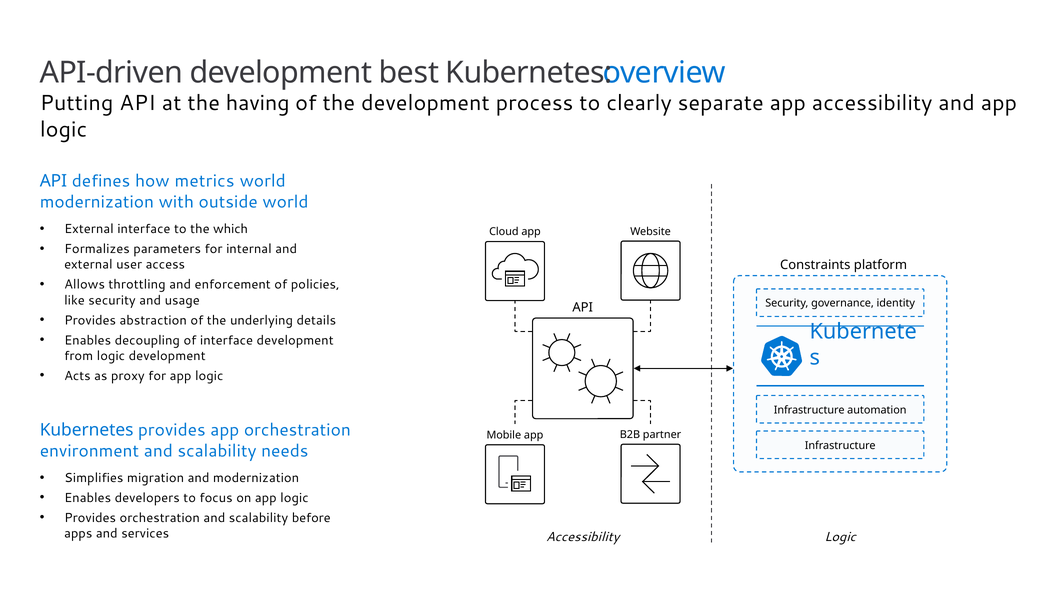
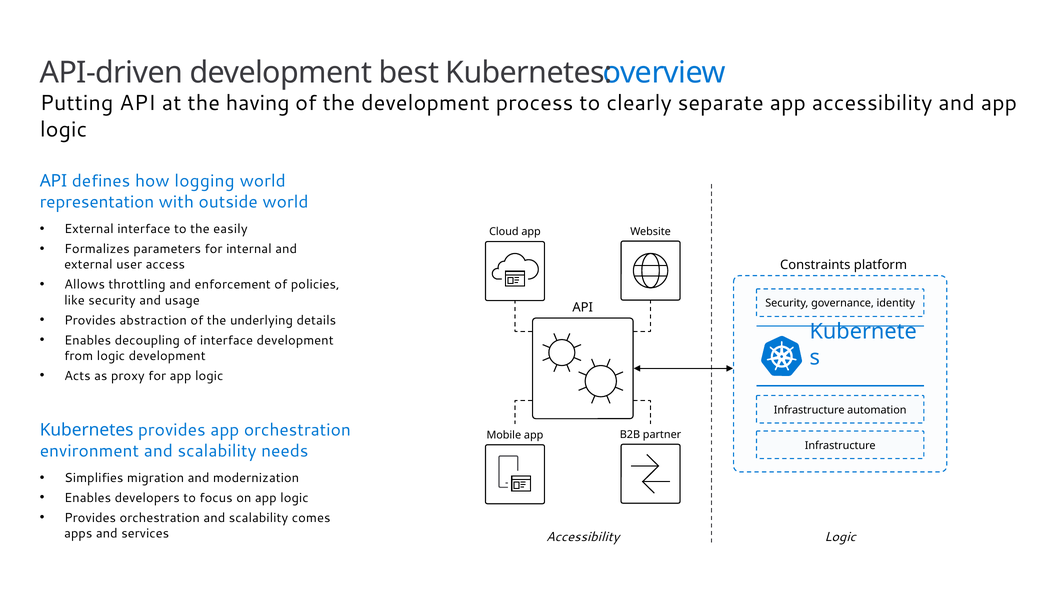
metrics: metrics -> logging
modernization at (97, 202): modernization -> representation
which: which -> easily
before: before -> comes
